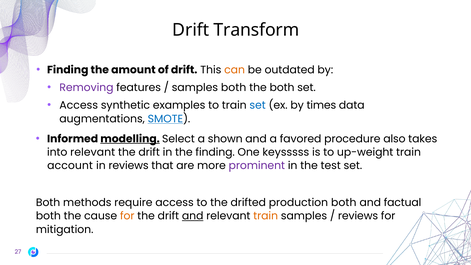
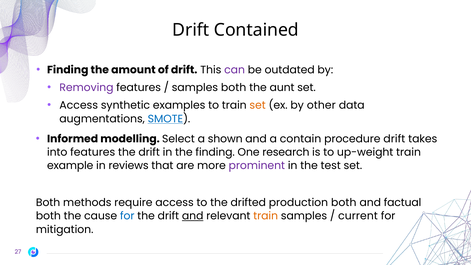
Transform: Transform -> Contained
can colour: orange -> purple
the both: both -> aunt
set at (258, 105) colour: blue -> orange
times: times -> other
modelling underline: present -> none
favored: favored -> contain
procedure also: also -> drift
into relevant: relevant -> features
keysssss: keysssss -> research
account: account -> example
for at (127, 216) colour: orange -> blue
reviews at (358, 216): reviews -> current
